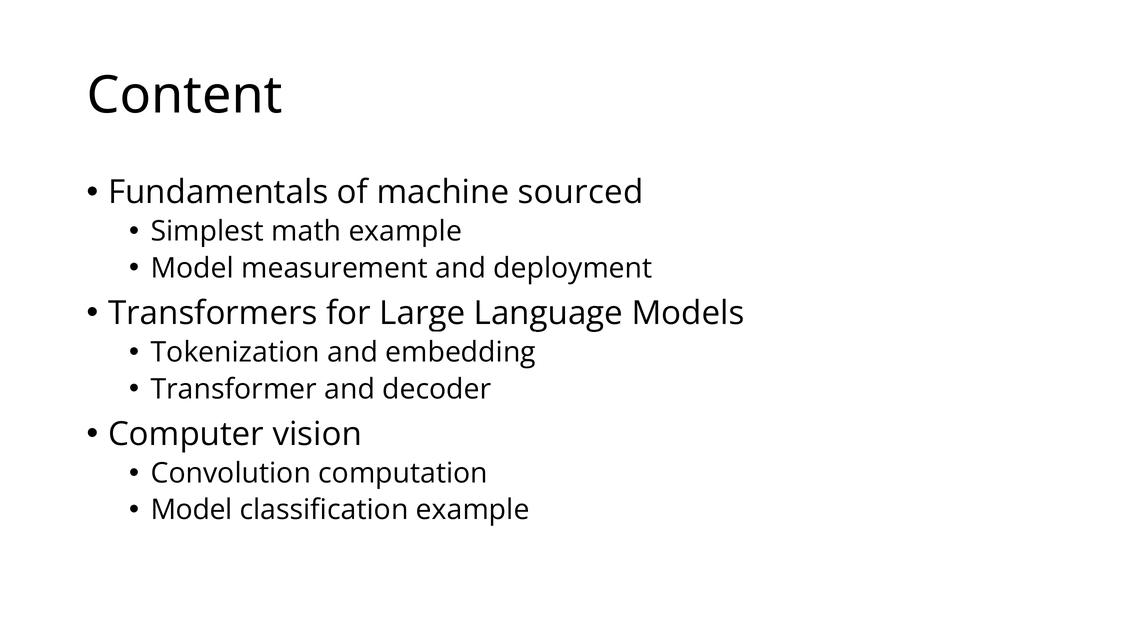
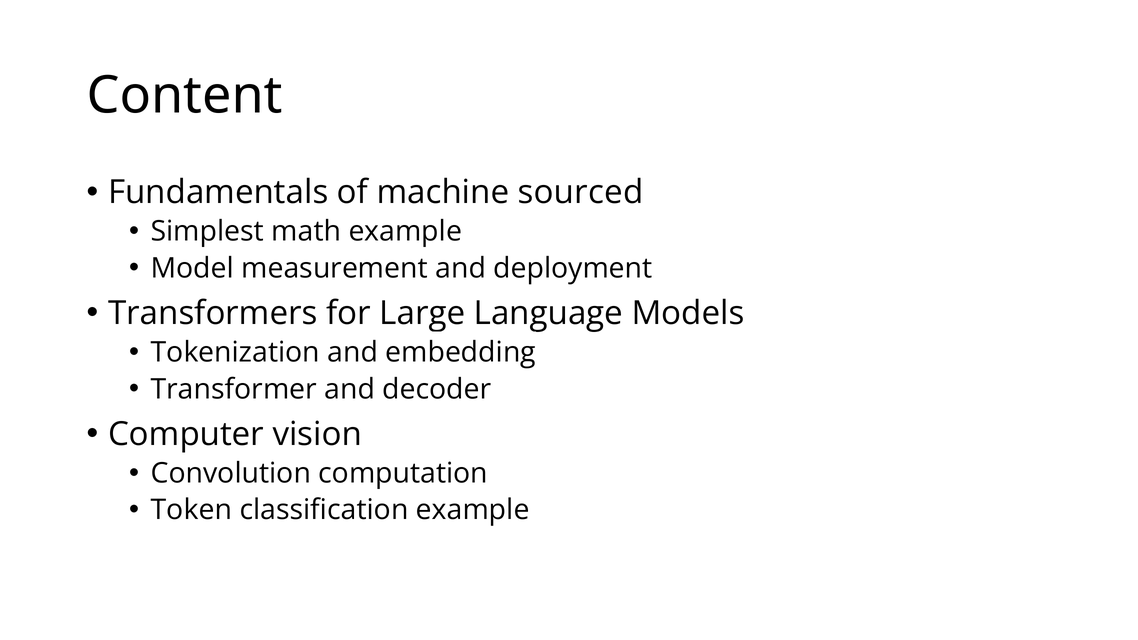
Model at (192, 510): Model -> Token
